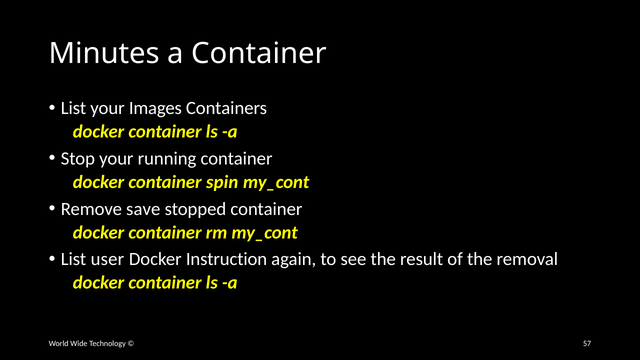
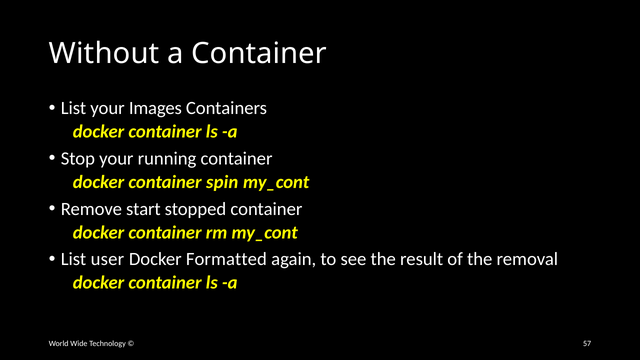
Minutes: Minutes -> Without
save: save -> start
Instruction: Instruction -> Formatted
